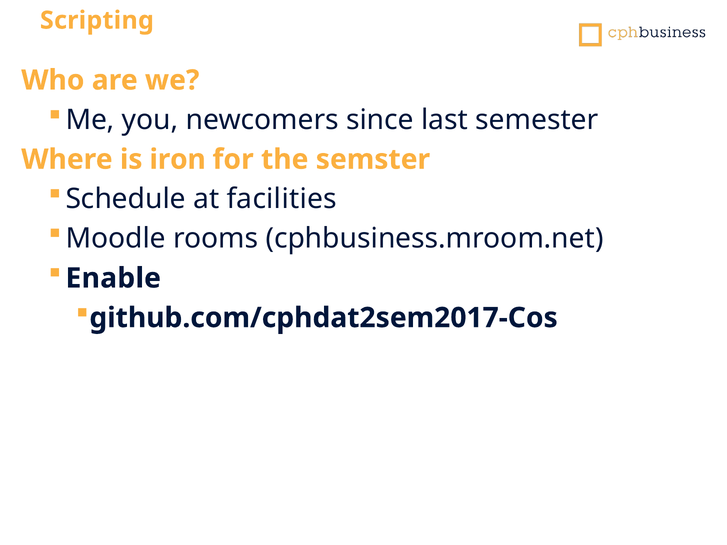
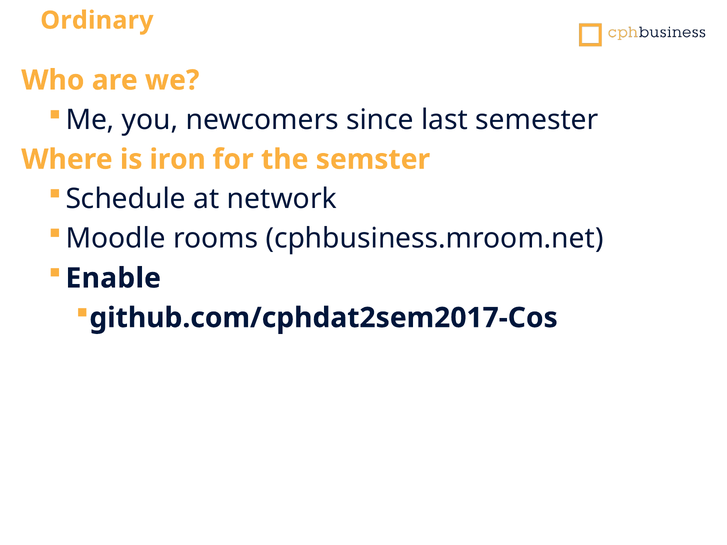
Scripting: Scripting -> Ordinary
facilities: facilities -> network
